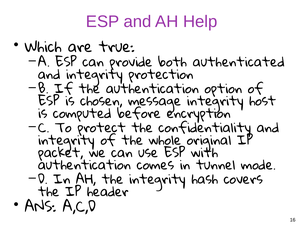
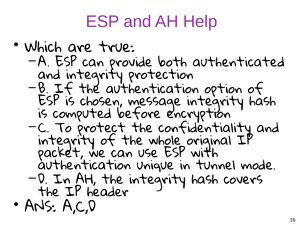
message integrity host: host -> hash
comes: comes -> unique
